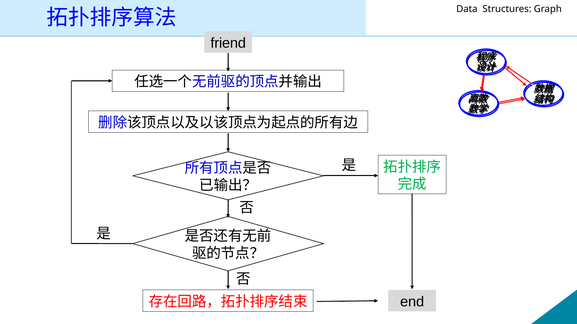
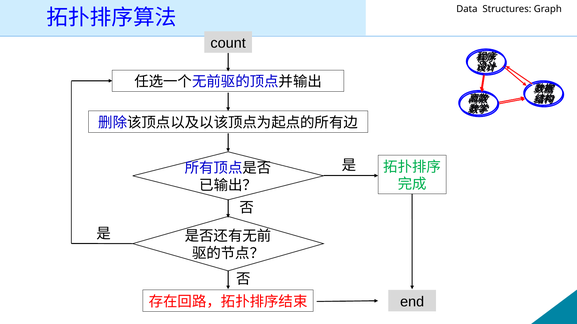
friend: friend -> count
